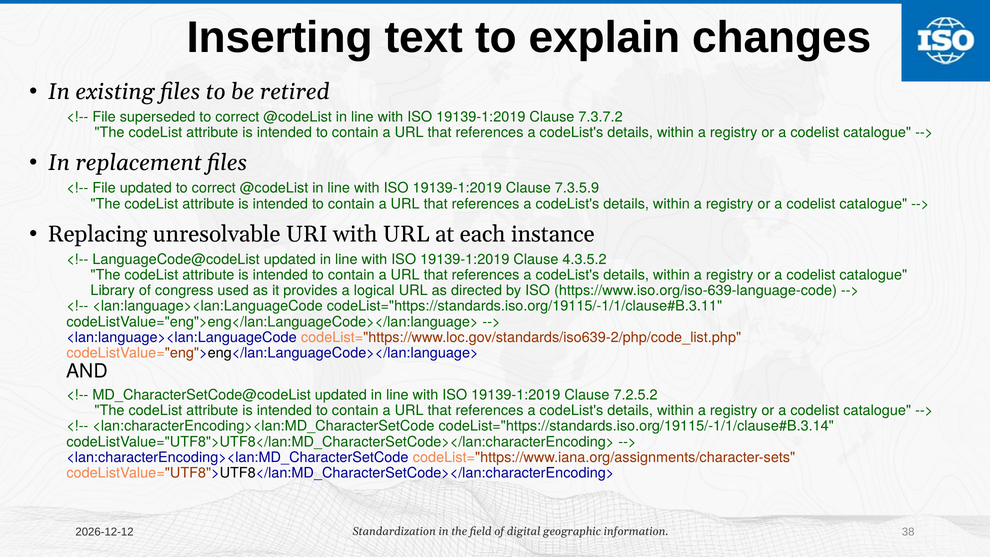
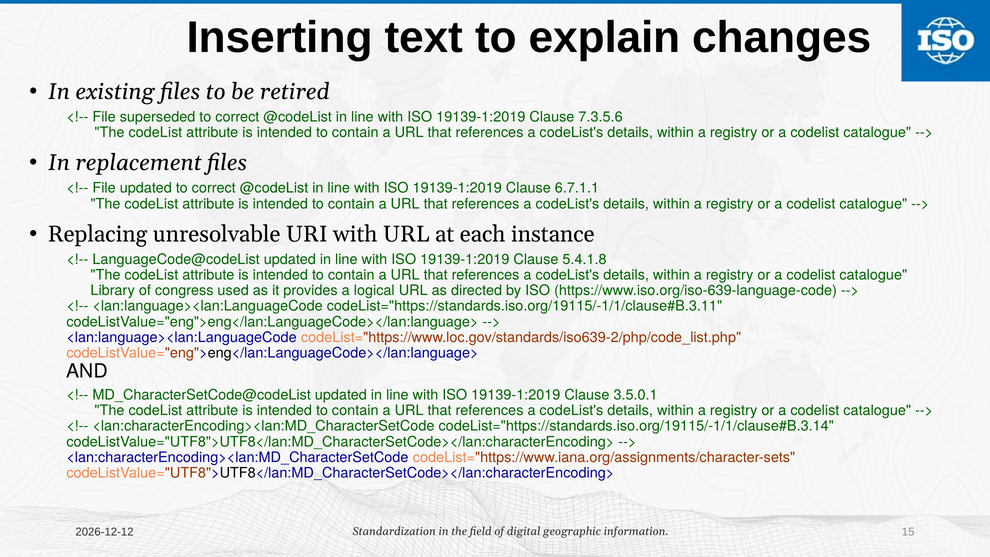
7.3.7.2: 7.3.7.2 -> 7.3.5.6
7.3.5.9: 7.3.5.9 -> 6.7.1.1
4.3.5.2: 4.3.5.2 -> 5.4.1.8
7.2.5.2: 7.2.5.2 -> 3.5.0.1
38: 38 -> 15
